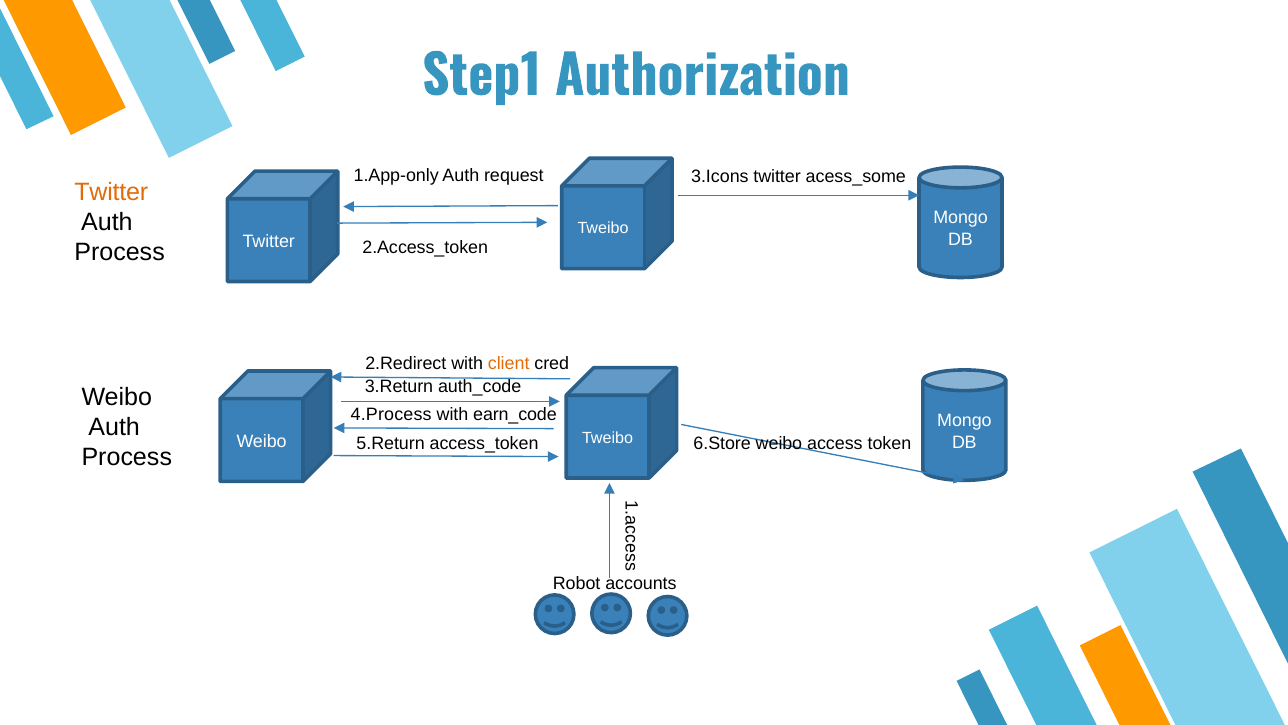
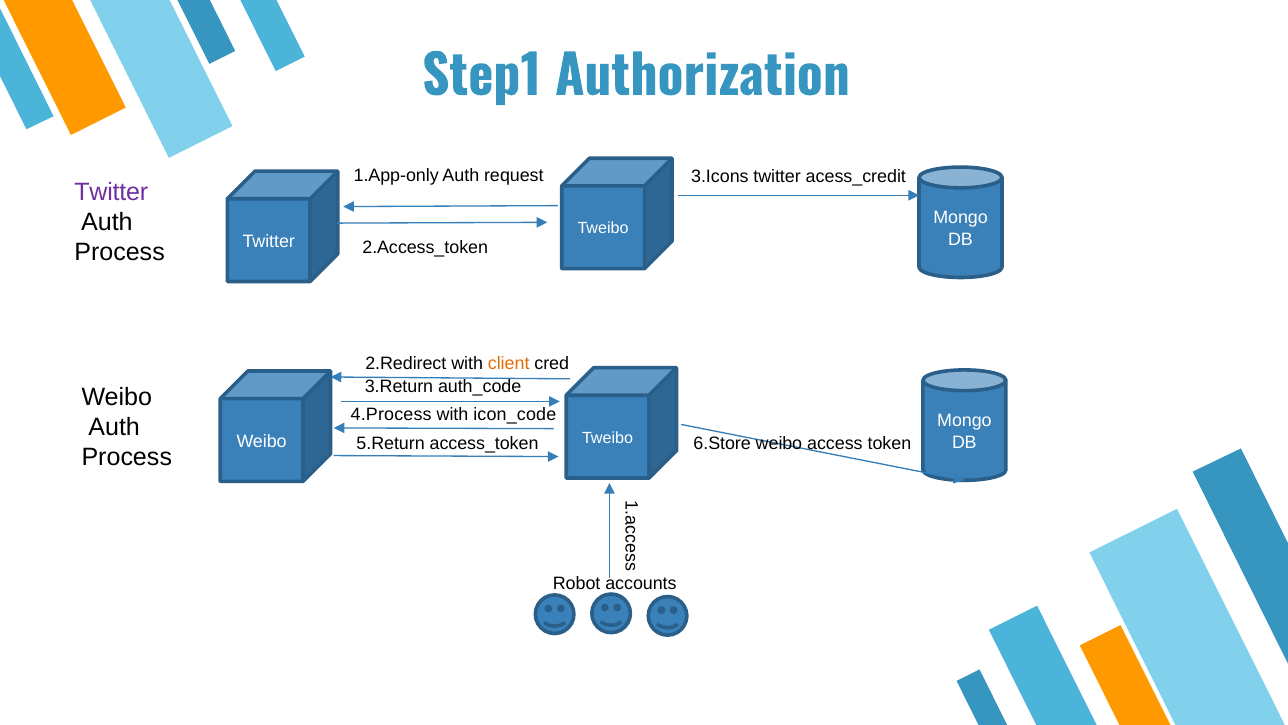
acess_some: acess_some -> acess_credit
Twitter at (111, 192) colour: orange -> purple
earn_code: earn_code -> icon_code
